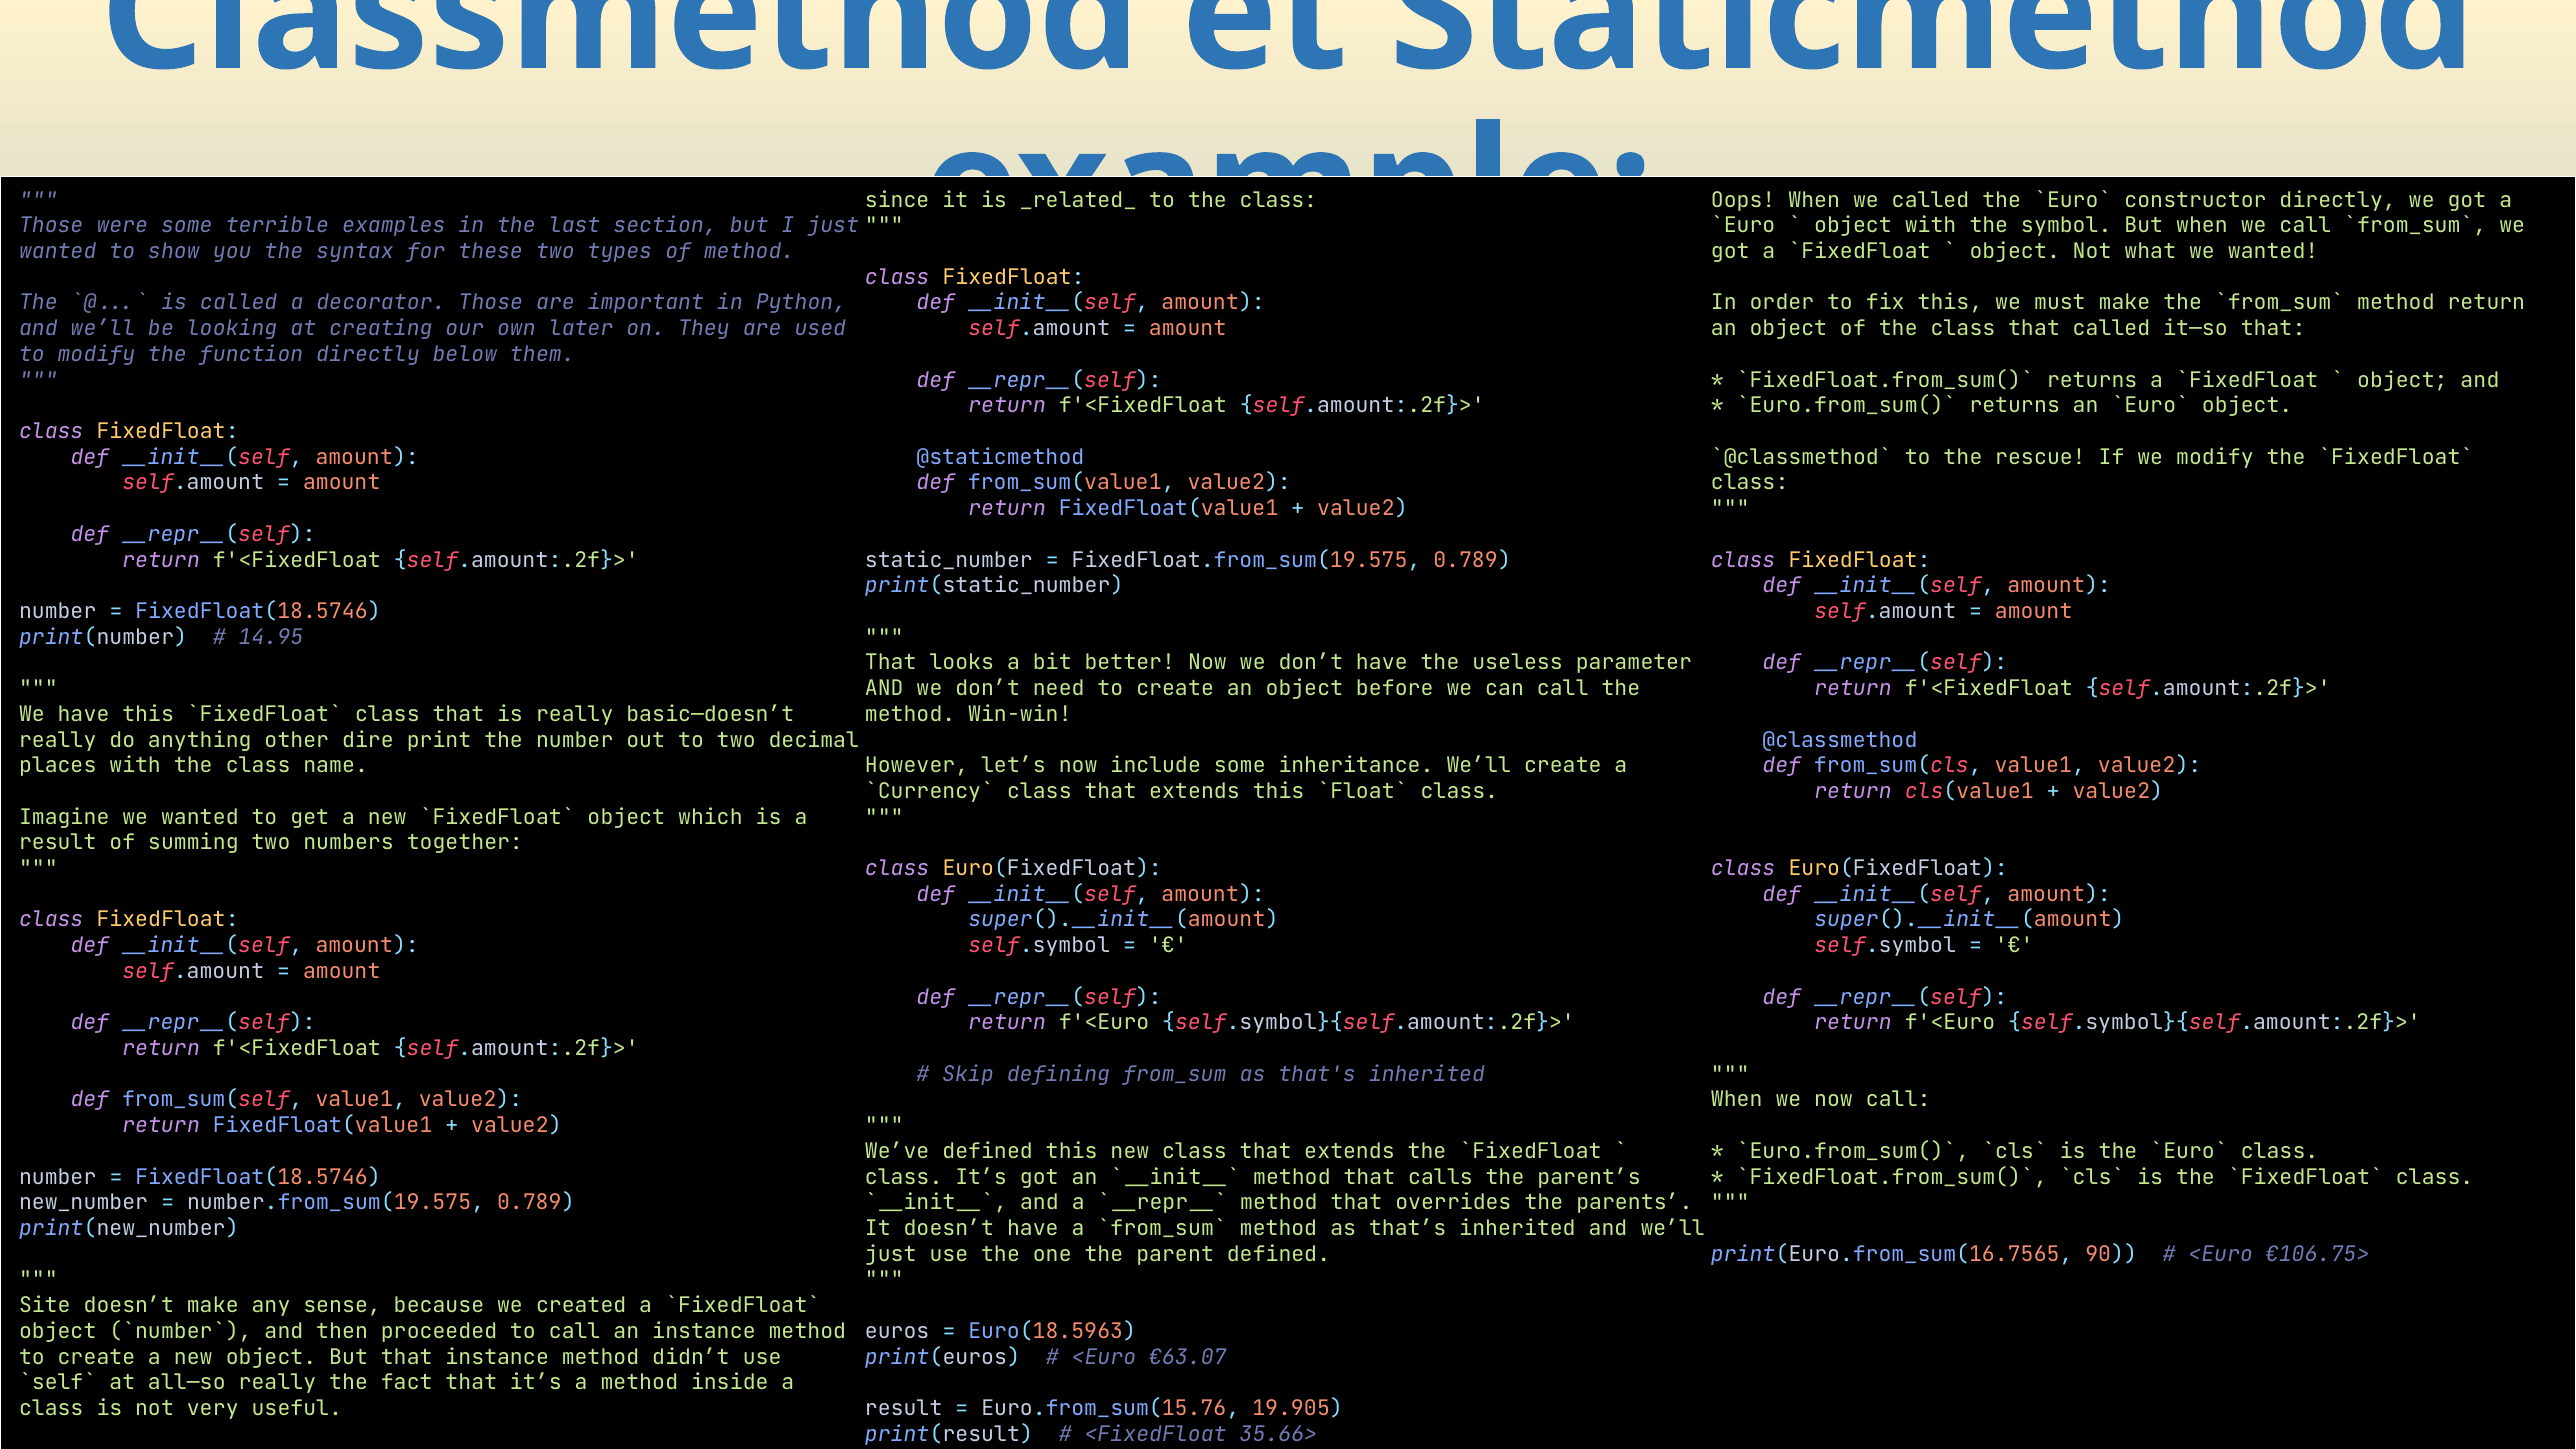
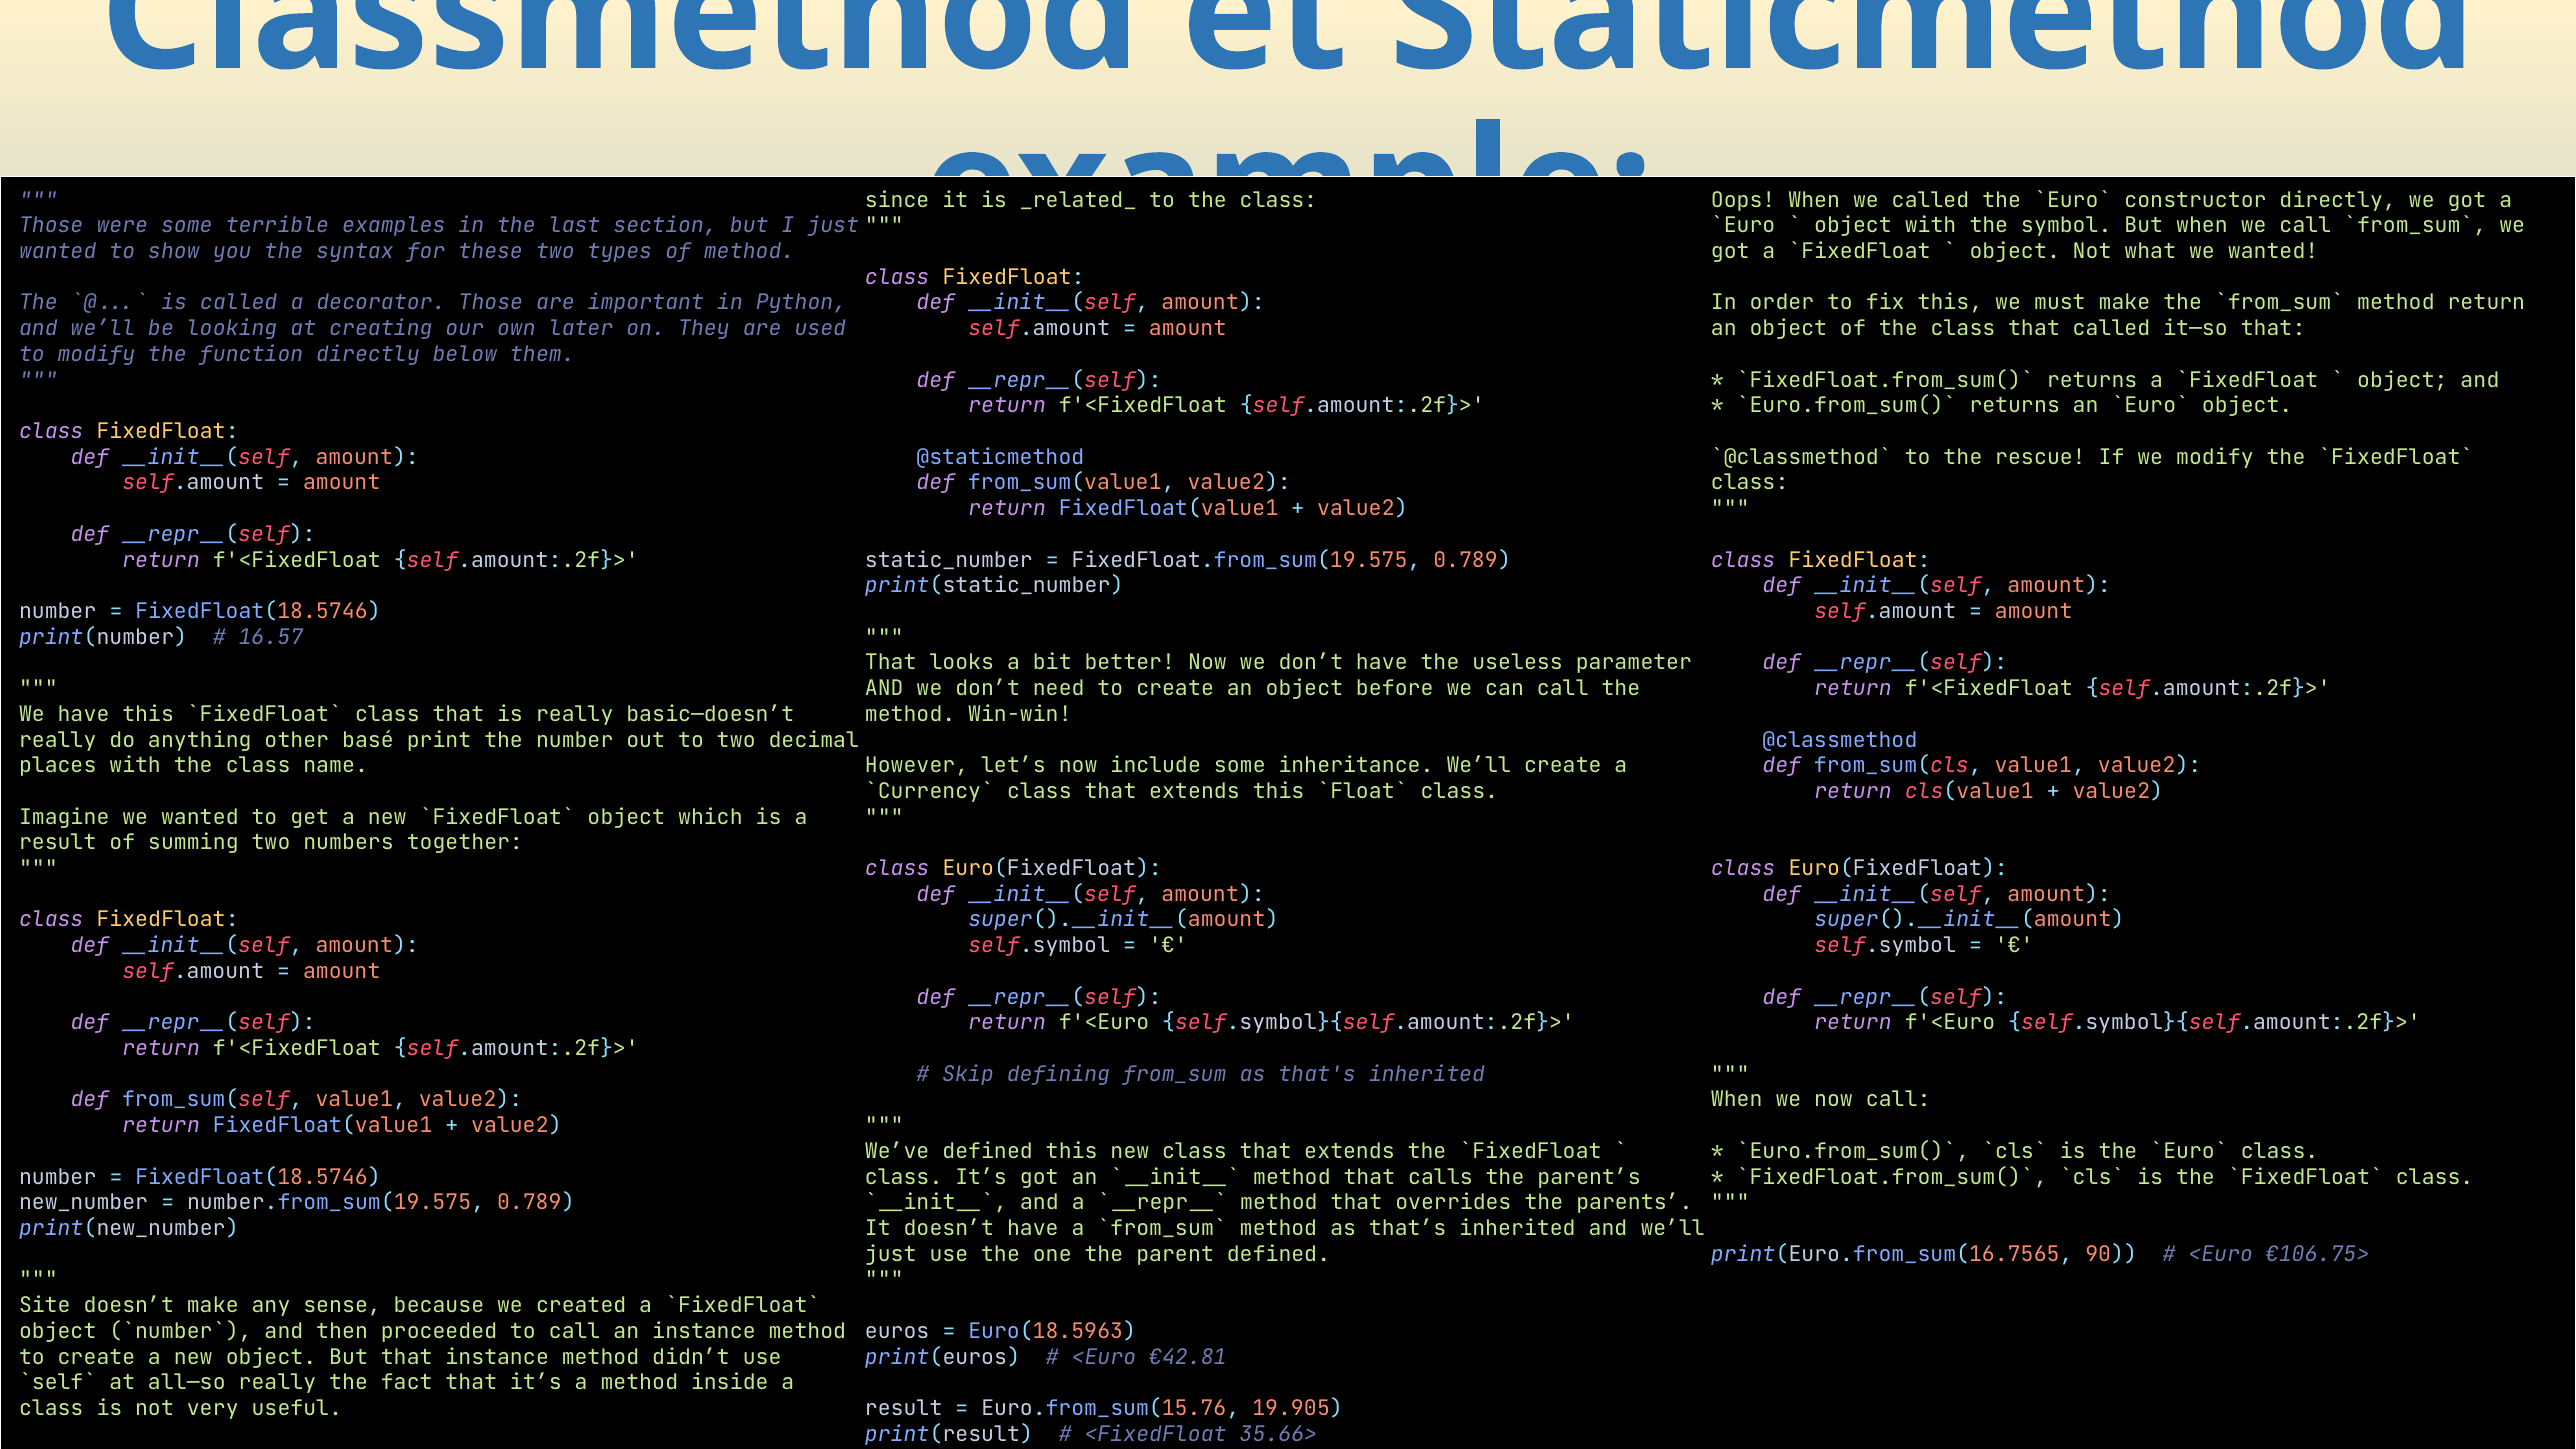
14.95: 14.95 -> 16.57
dire: dire -> basé
€63.07>: €63.07> -> €42.81>
